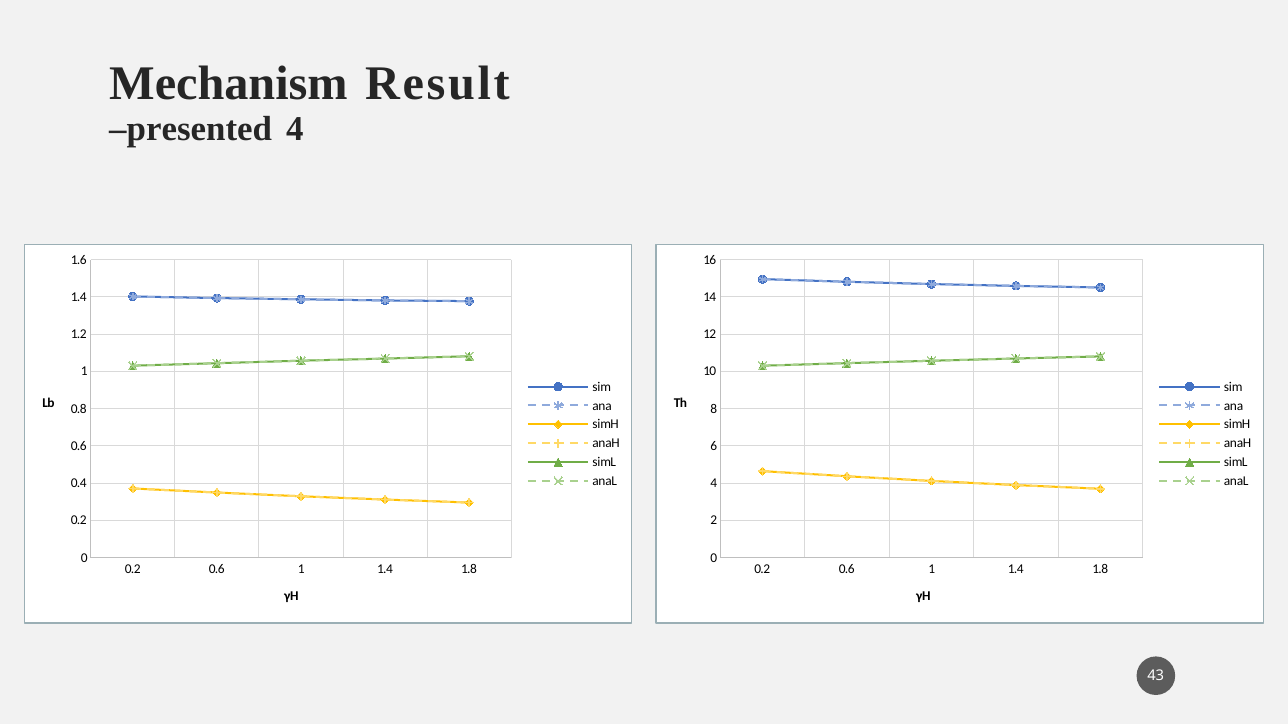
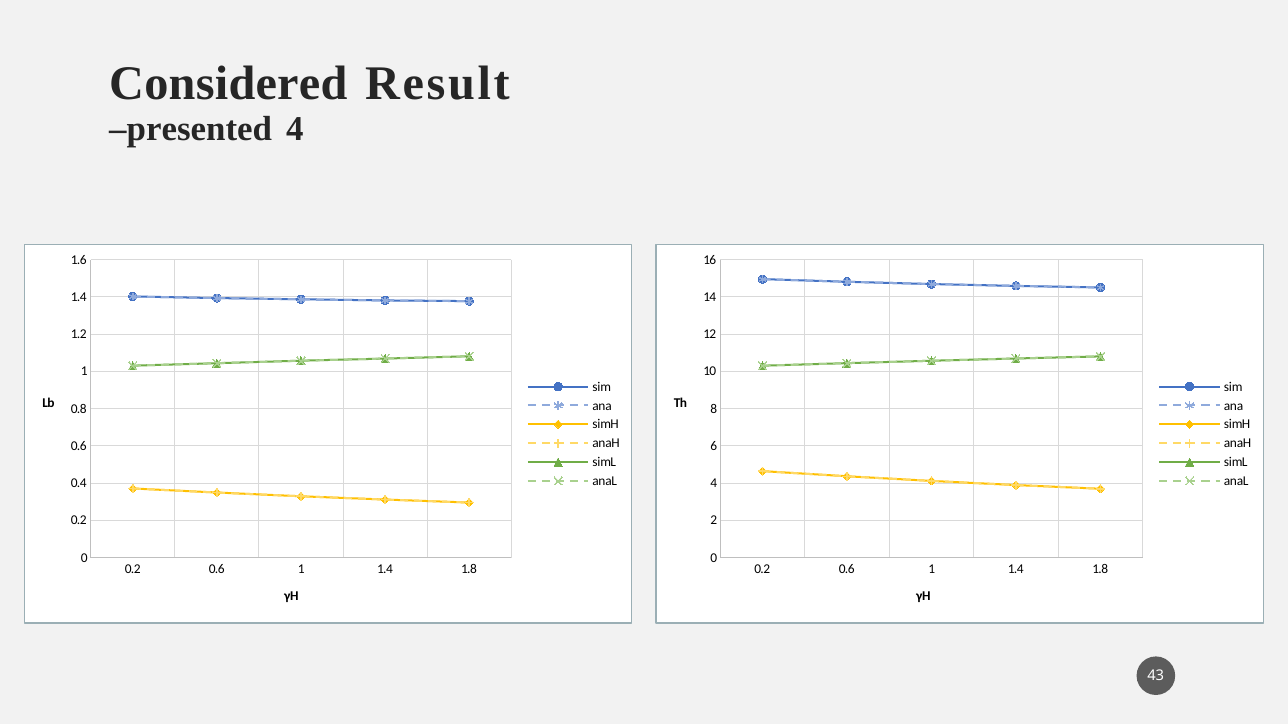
Mechanism: Mechanism -> Considered
